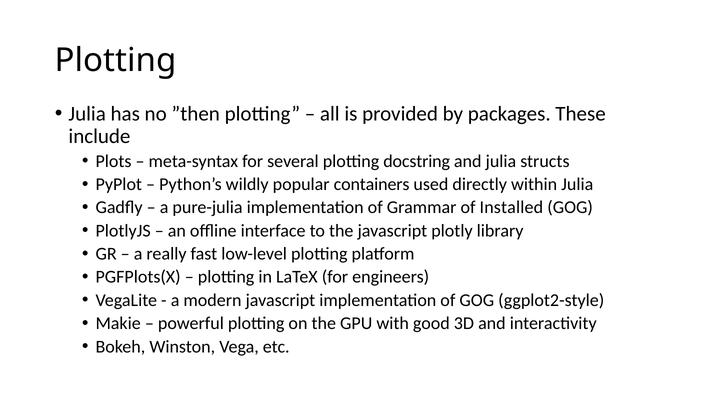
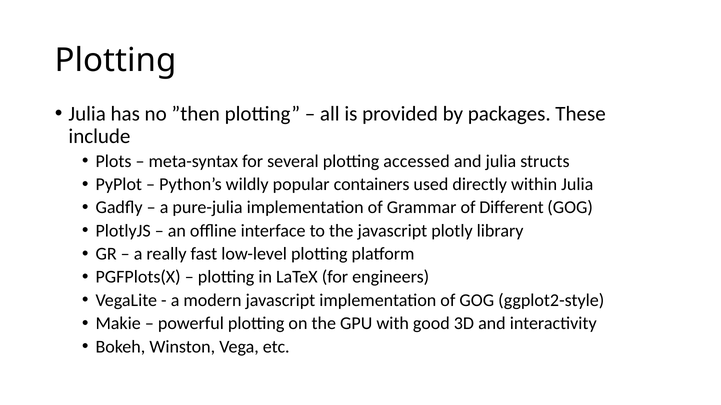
docstring: docstring -> accessed
Installed: Installed -> Different
